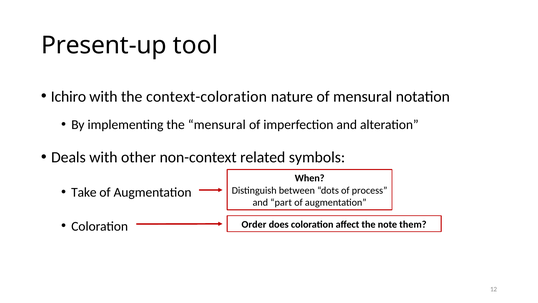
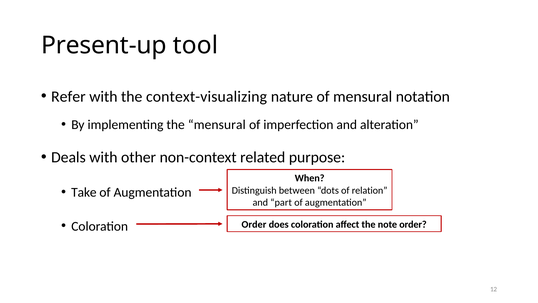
Ichiro: Ichiro -> Refer
context-coloration: context-coloration -> context-visualizing
symbols: symbols -> purpose
process: process -> relation
note them: them -> order
